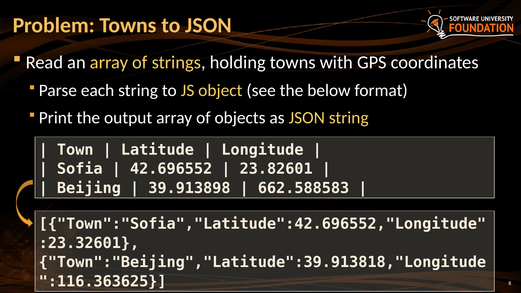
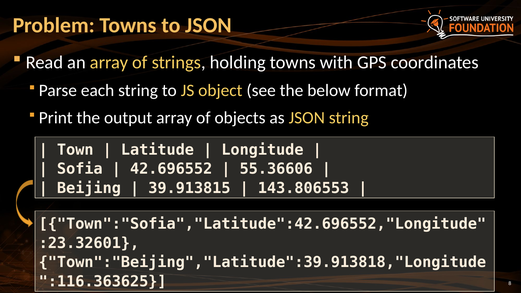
23.82601: 23.82601 -> 55.36606
39.913898: 39.913898 -> 39.913815
662.588583: 662.588583 -> 143.806553
